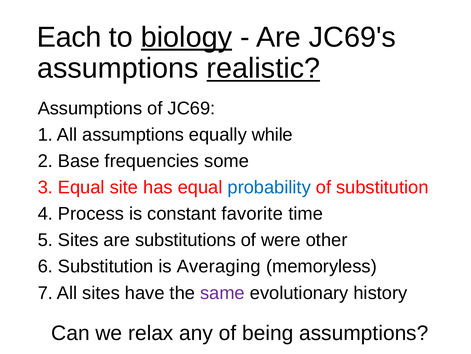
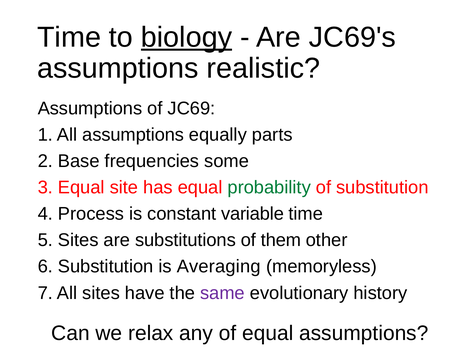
Each at (69, 37): Each -> Time
realistic underline: present -> none
while: while -> parts
probability colour: blue -> green
favorite: favorite -> variable
were: were -> them
of being: being -> equal
